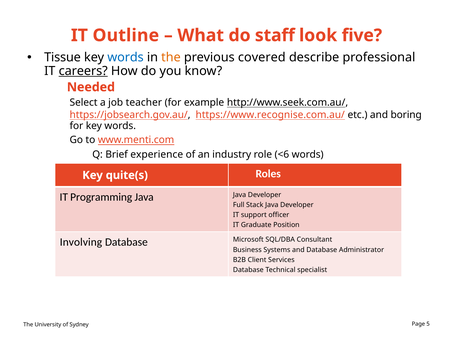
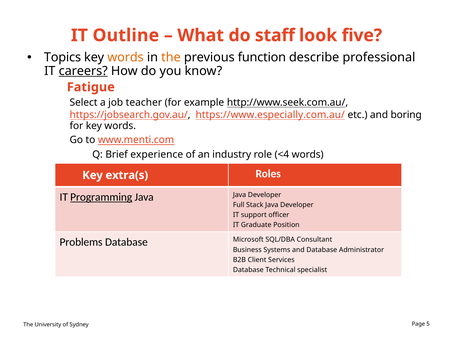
Tissue: Tissue -> Topics
words at (126, 57) colour: blue -> orange
covered: covered -> function
Needed: Needed -> Fatigue
https://www.recognise.com.au/: https://www.recognise.com.au/ -> https://www.especially.com.au/
<6: <6 -> <4
quite(s: quite(s -> extra(s
Programming underline: none -> present
Involving: Involving -> Problems
